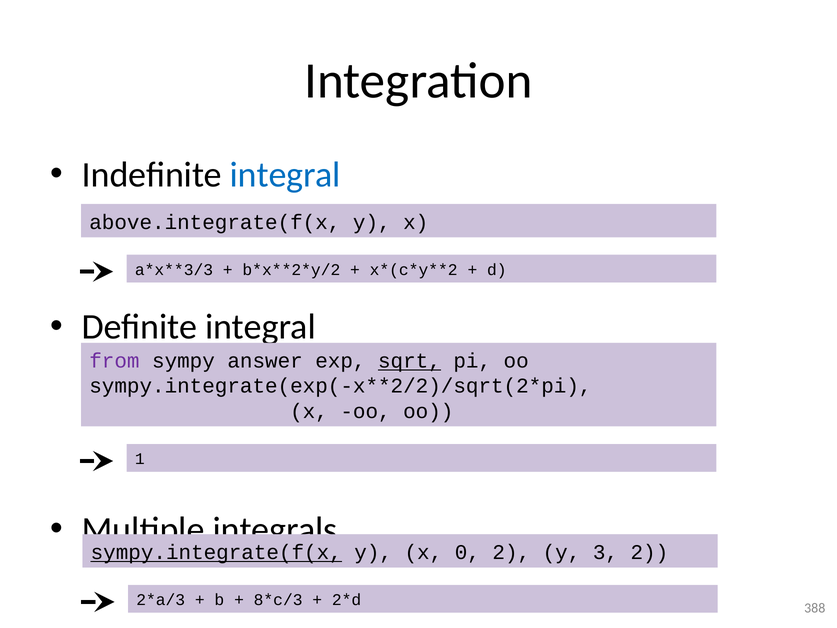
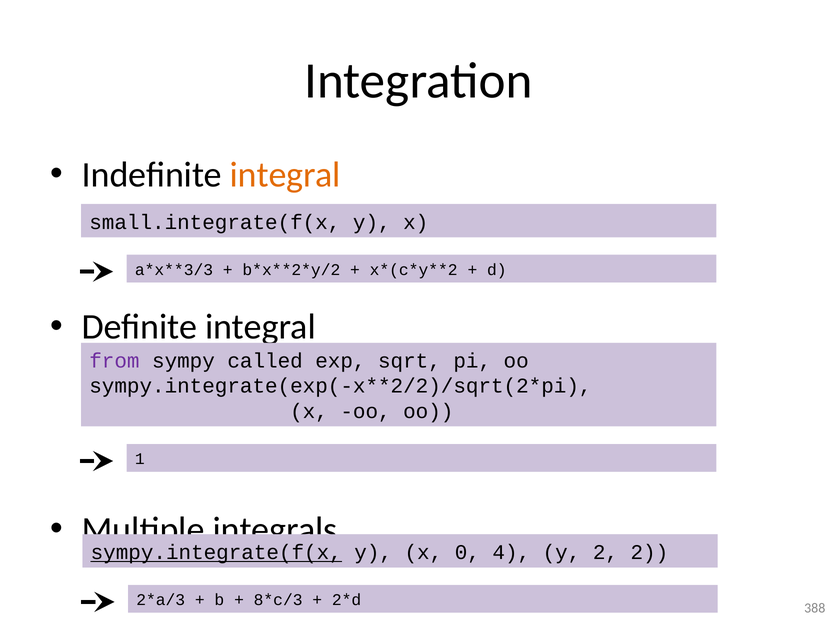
integral at (285, 175) colour: blue -> orange
above.integrate(f(x: above.integrate(f(x -> small.integrate(f(x
answer: answer -> called
sqrt underline: present -> none
0 2: 2 -> 4
y 3: 3 -> 2
